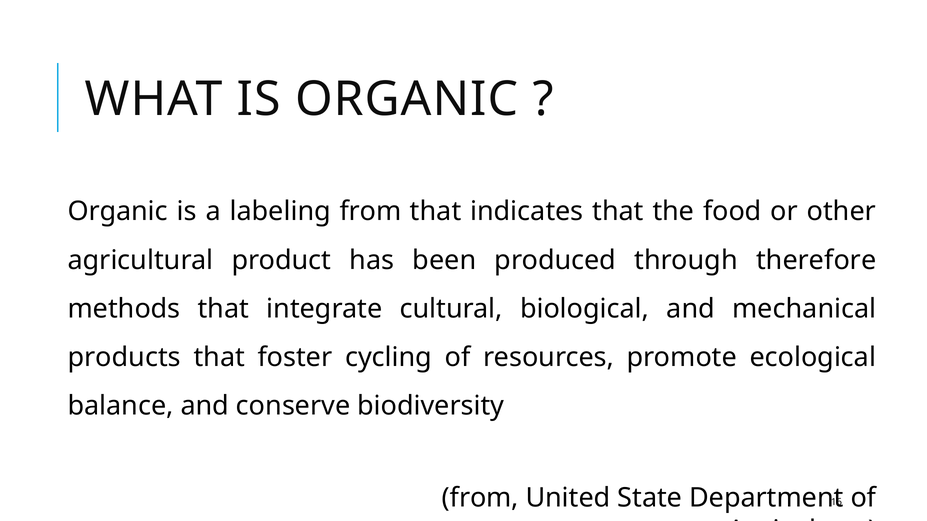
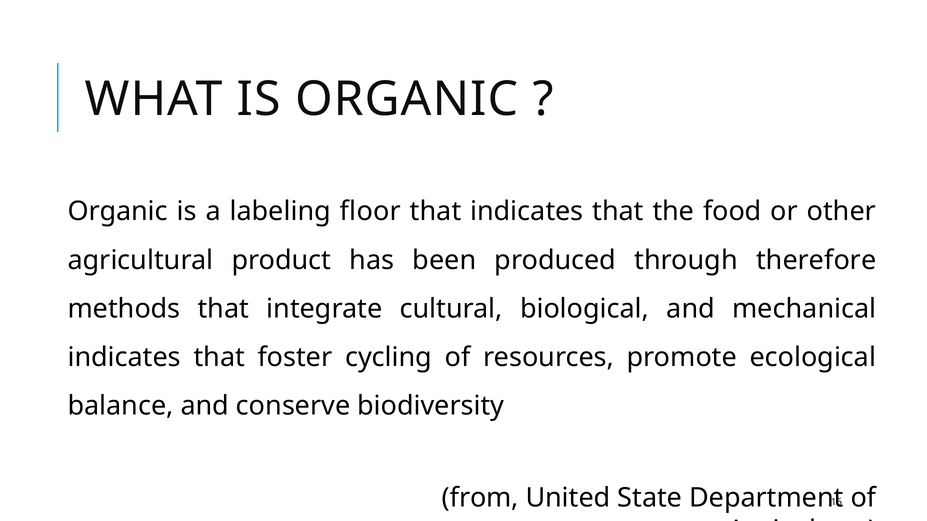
labeling from: from -> floor
products at (124, 358): products -> indicates
